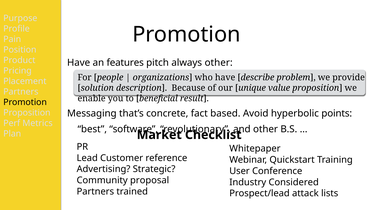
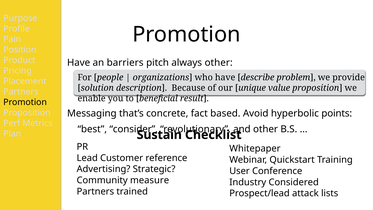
features: features -> barriers
software: software -> consider
Market: Market -> Sustain
proposal: proposal -> measure
